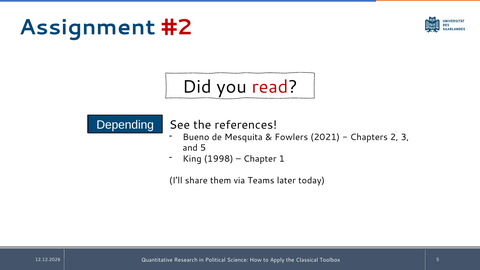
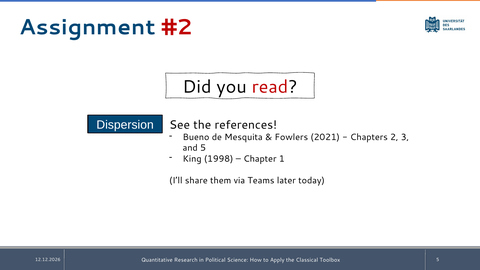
Depending: Depending -> Dispersion
